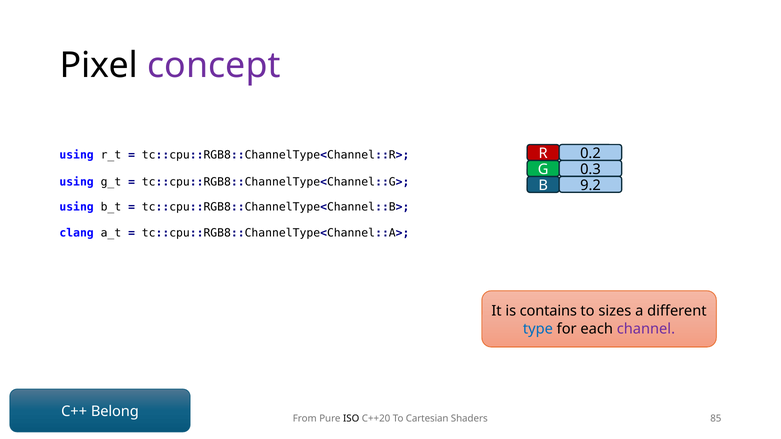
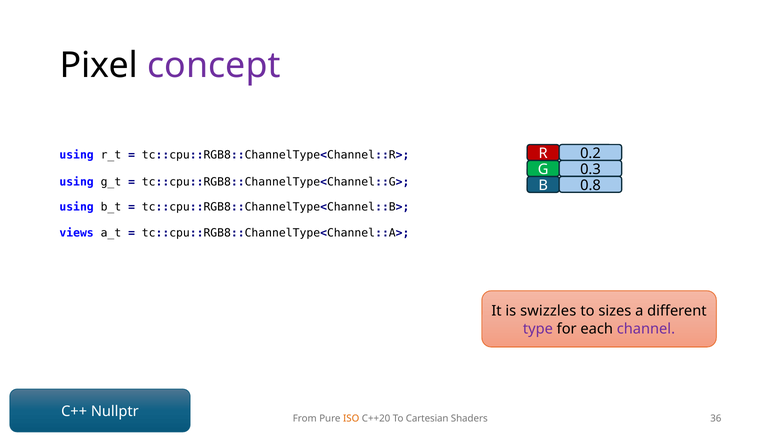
9.2: 9.2 -> 0.8
clang: clang -> views
contains: contains -> swizzles
type colour: blue -> purple
Belong: Belong -> Nullptr
ISO colour: black -> orange
85: 85 -> 36
